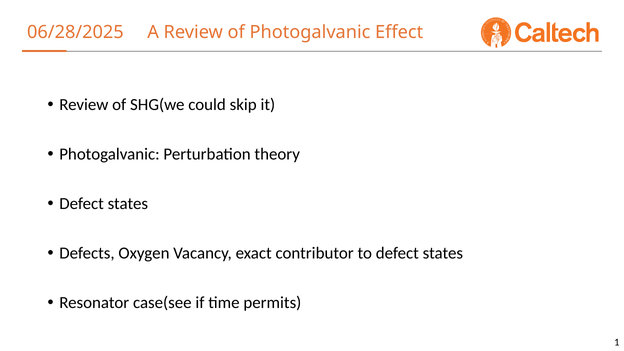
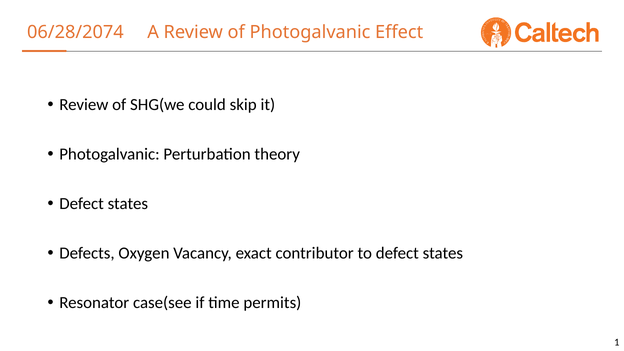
06/28/2025: 06/28/2025 -> 06/28/2074
